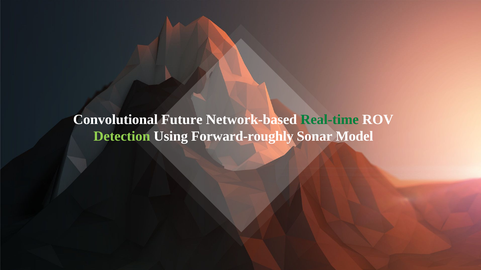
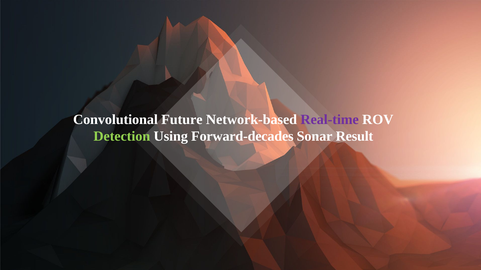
Real-time colour: green -> purple
Forward-roughly: Forward-roughly -> Forward-decades
Model: Model -> Result
